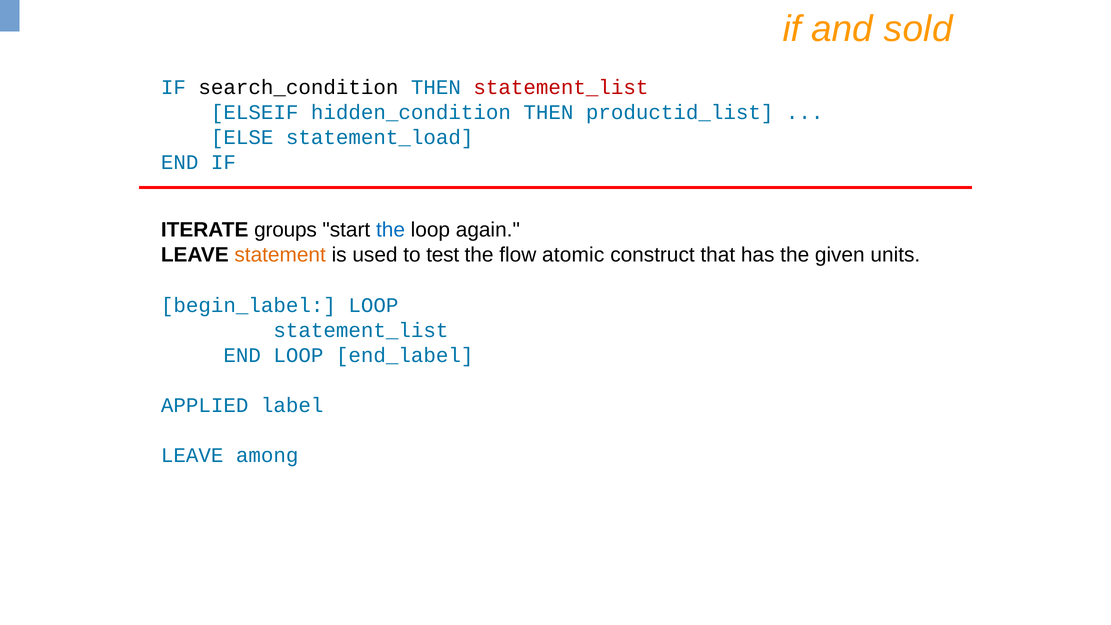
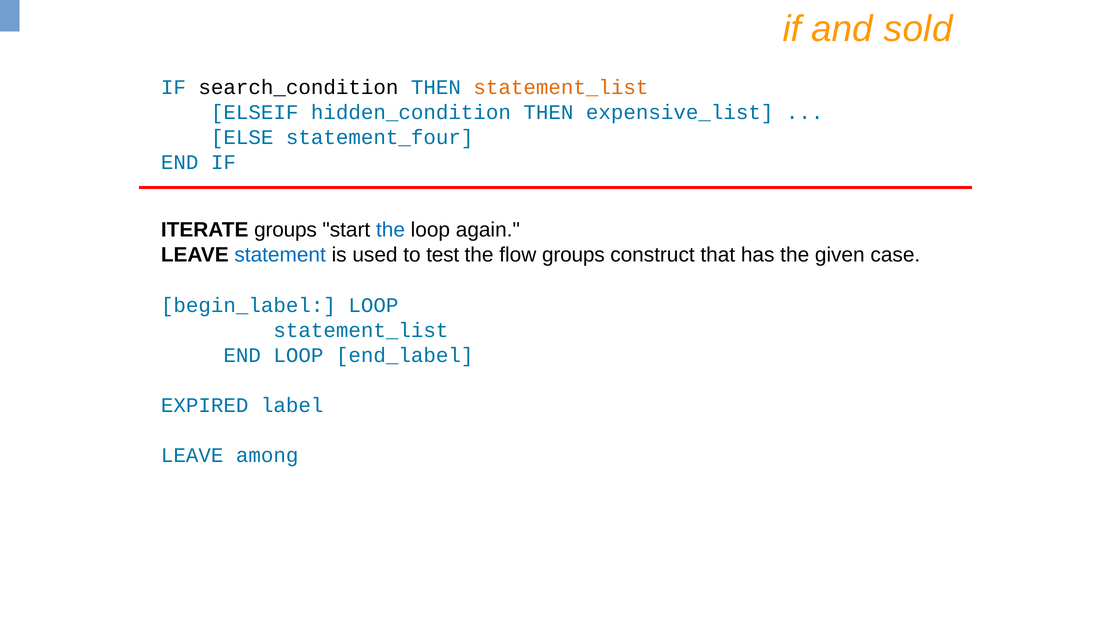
statement_list at (561, 87) colour: red -> orange
productid_list: productid_list -> expensive_list
statement_load: statement_load -> statement_four
statement colour: orange -> blue
flow atomic: atomic -> groups
units: units -> case
APPLIED: APPLIED -> EXPIRED
